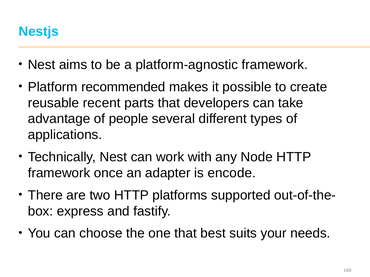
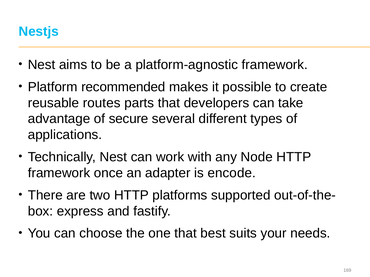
recent: recent -> routes
people: people -> secure
